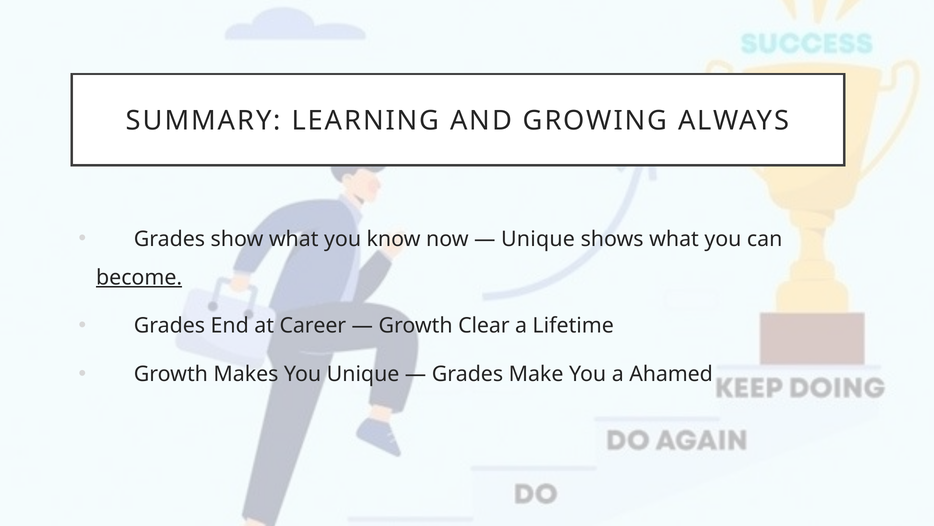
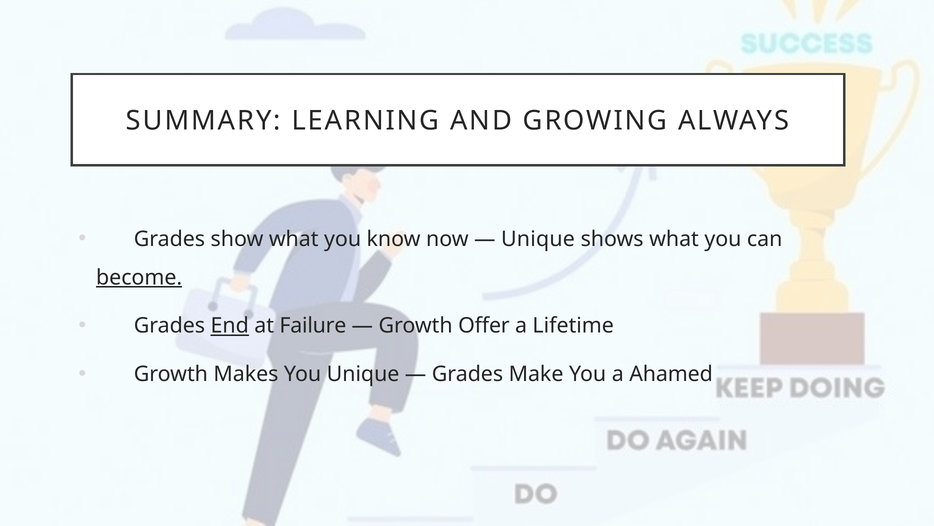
End underline: none -> present
Career: Career -> Failure
Clear: Clear -> Offer
